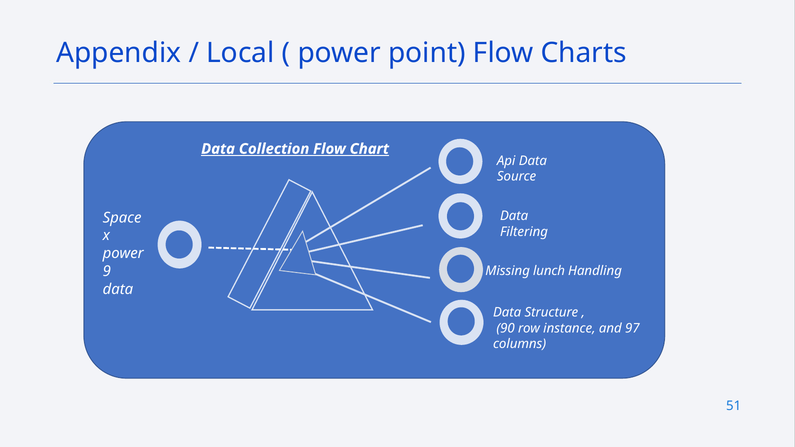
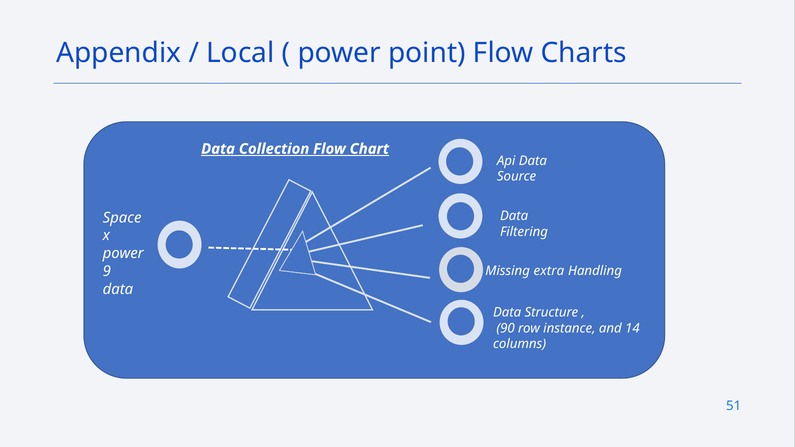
lunch: lunch -> extra
97: 97 -> 14
